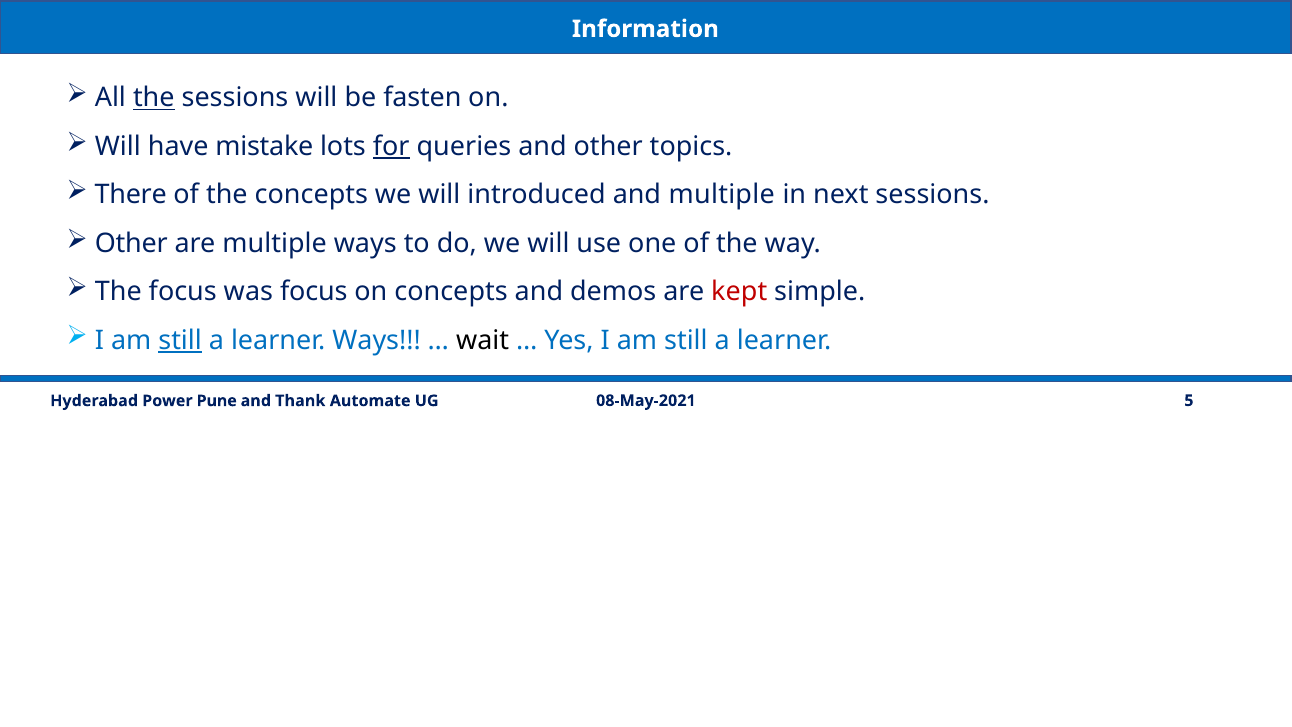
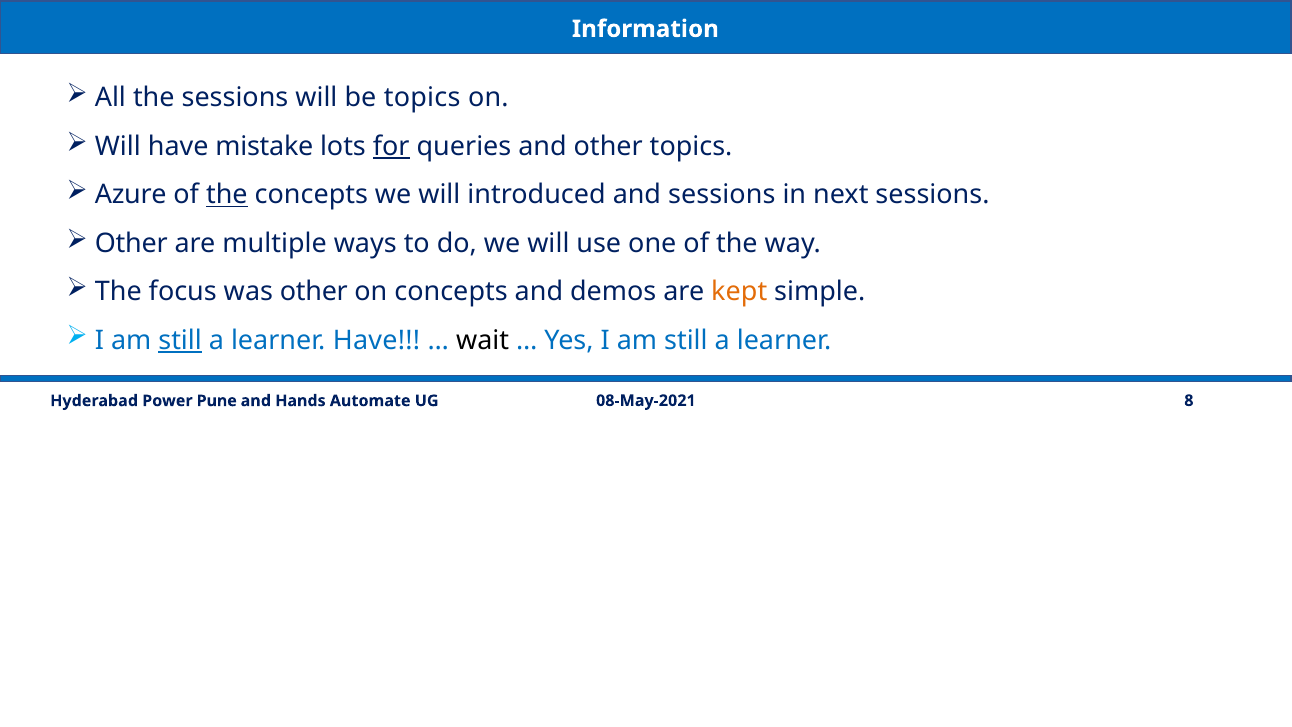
the at (154, 98) underline: present -> none
be fasten: fasten -> topics
There: There -> Azure
the at (227, 195) underline: none -> present
and multiple: multiple -> sessions
was focus: focus -> other
kept colour: red -> orange
learner Ways: Ways -> Have
5: 5 -> 8
Thank: Thank -> Hands
